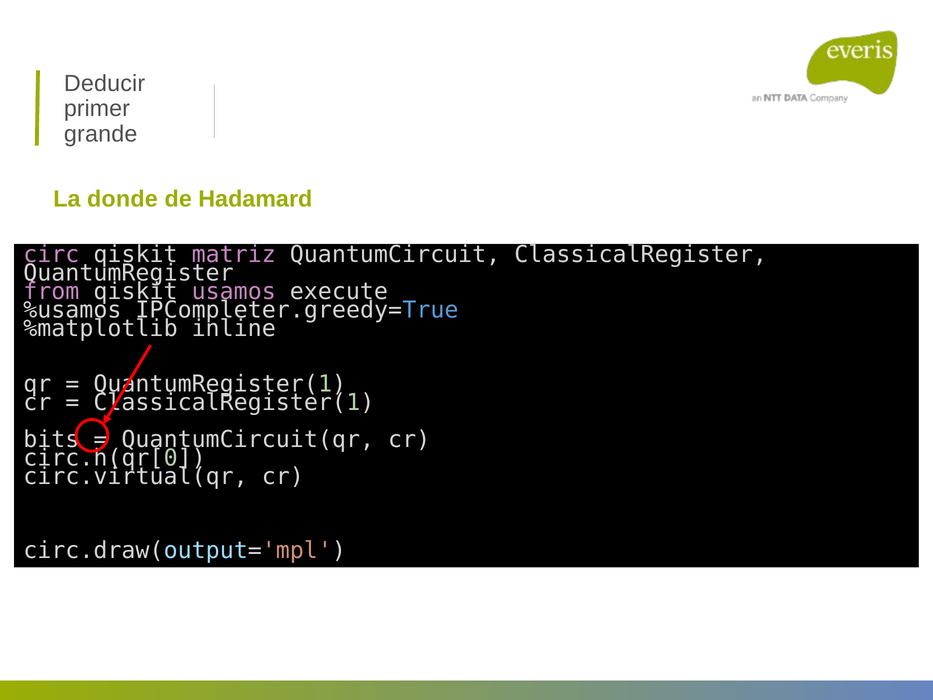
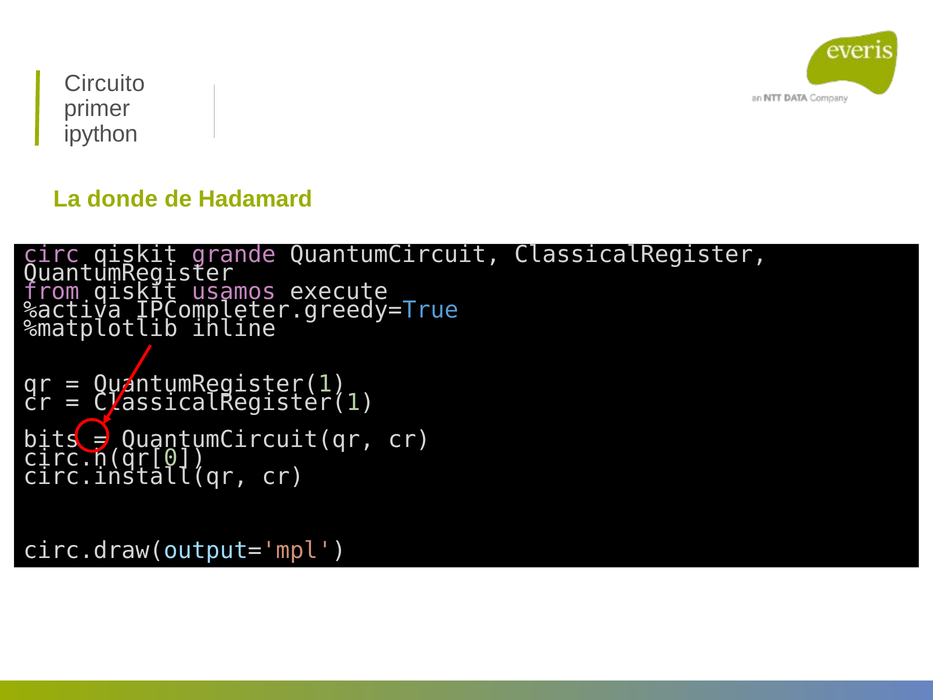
Deducir: Deducir -> Circuito
grande: grande -> ipython
matriz: matriz -> grande
%usamos: %usamos -> %activa
circ.virtual(qr: circ.virtual(qr -> circ.install(qr
